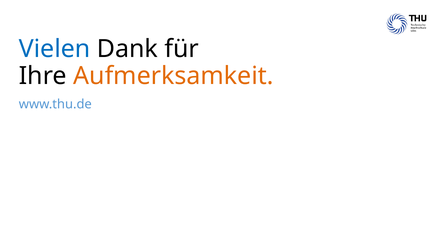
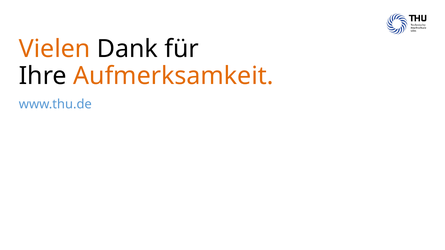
Vielen colour: blue -> orange
